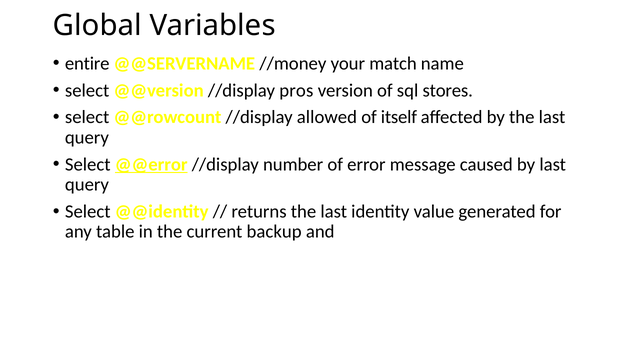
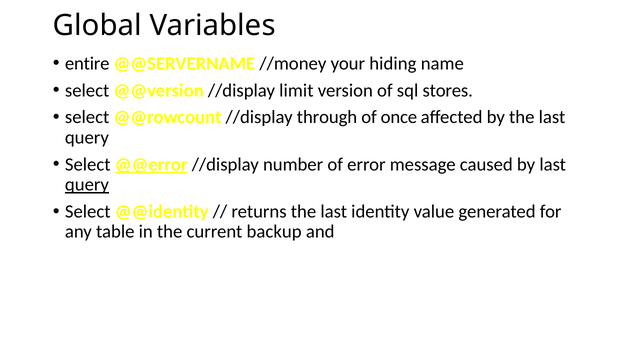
match: match -> hiding
pros: pros -> limit
allowed: allowed -> through
itself: itself -> once
query at (87, 185) underline: none -> present
